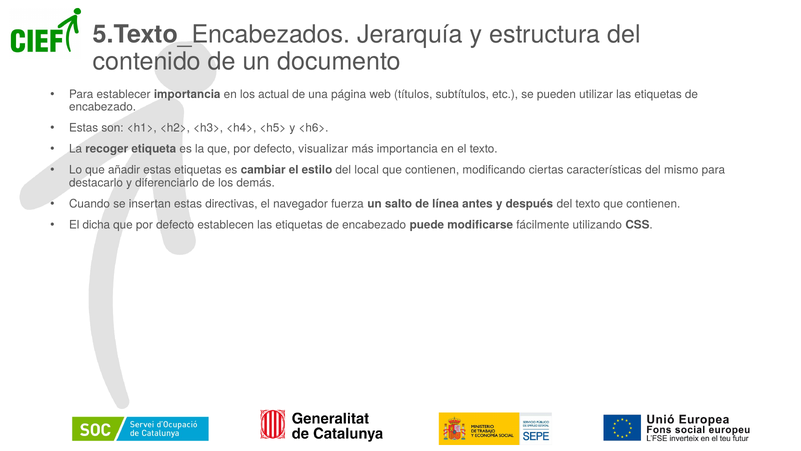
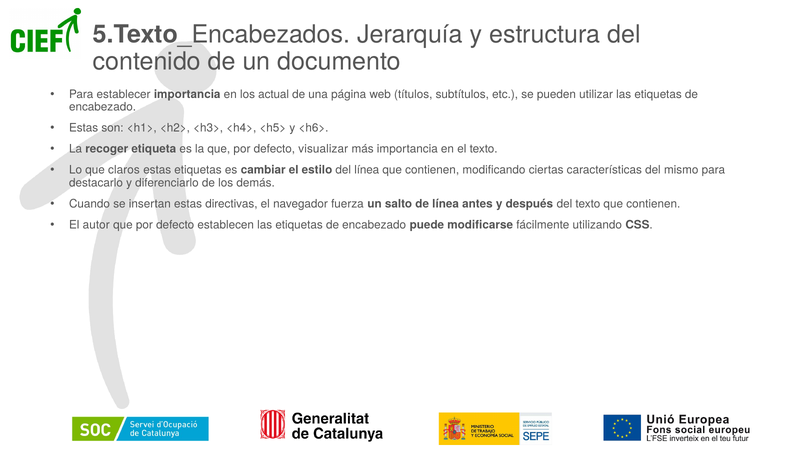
añadir: añadir -> claros
del local: local -> línea
dicha: dicha -> autor
